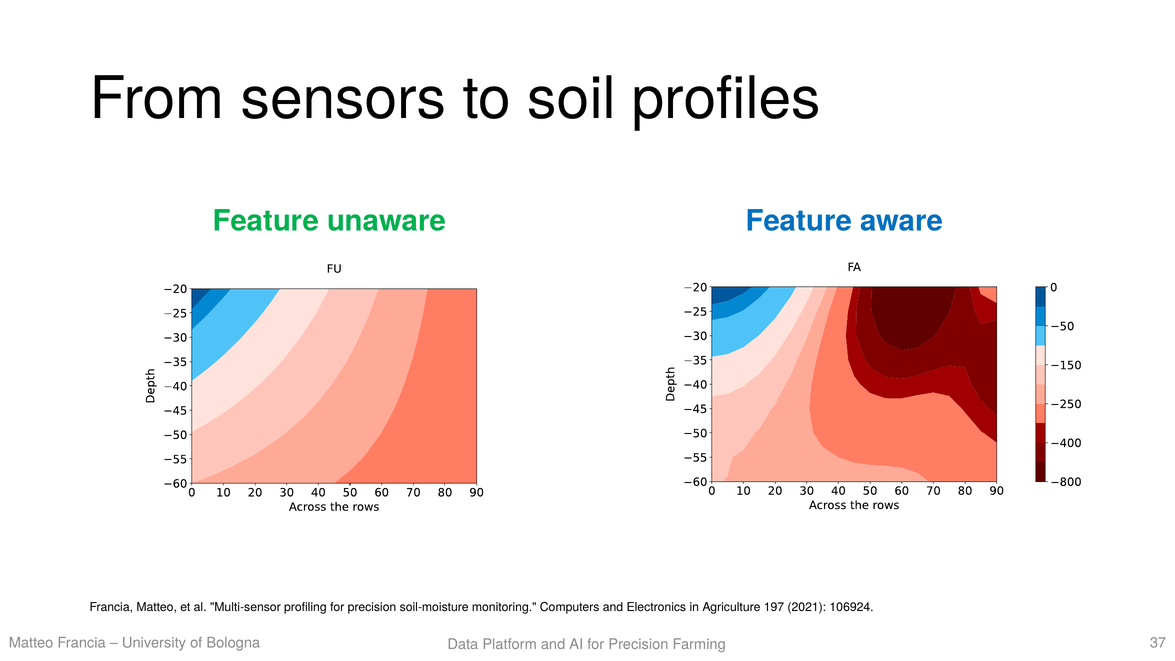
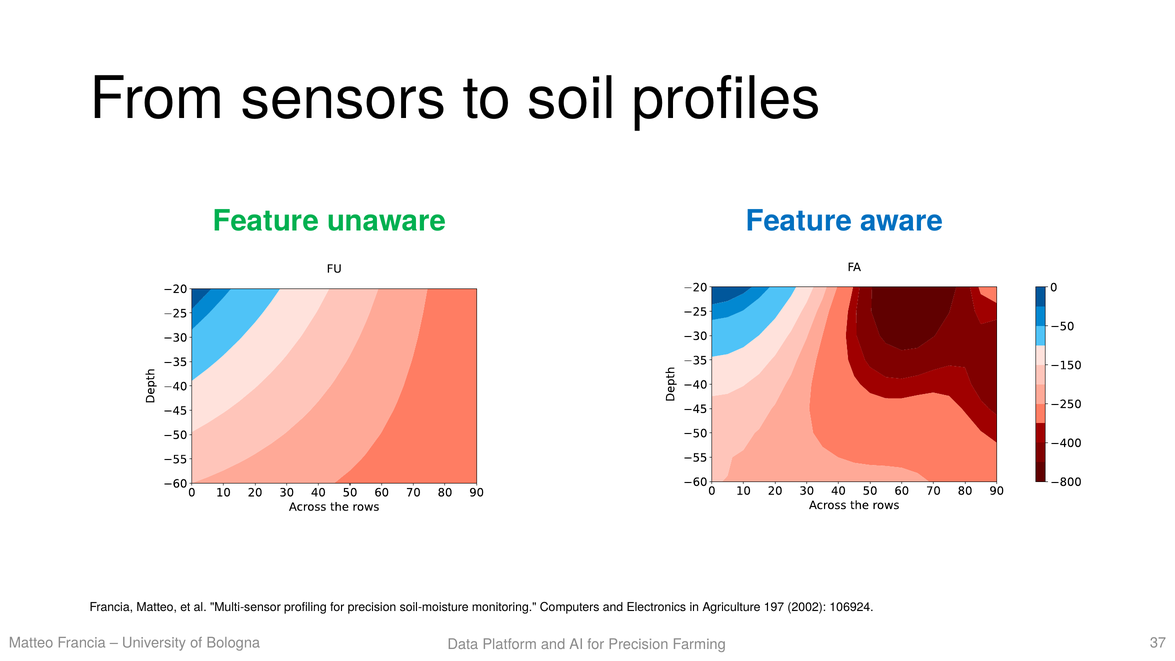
2021: 2021 -> 2002
